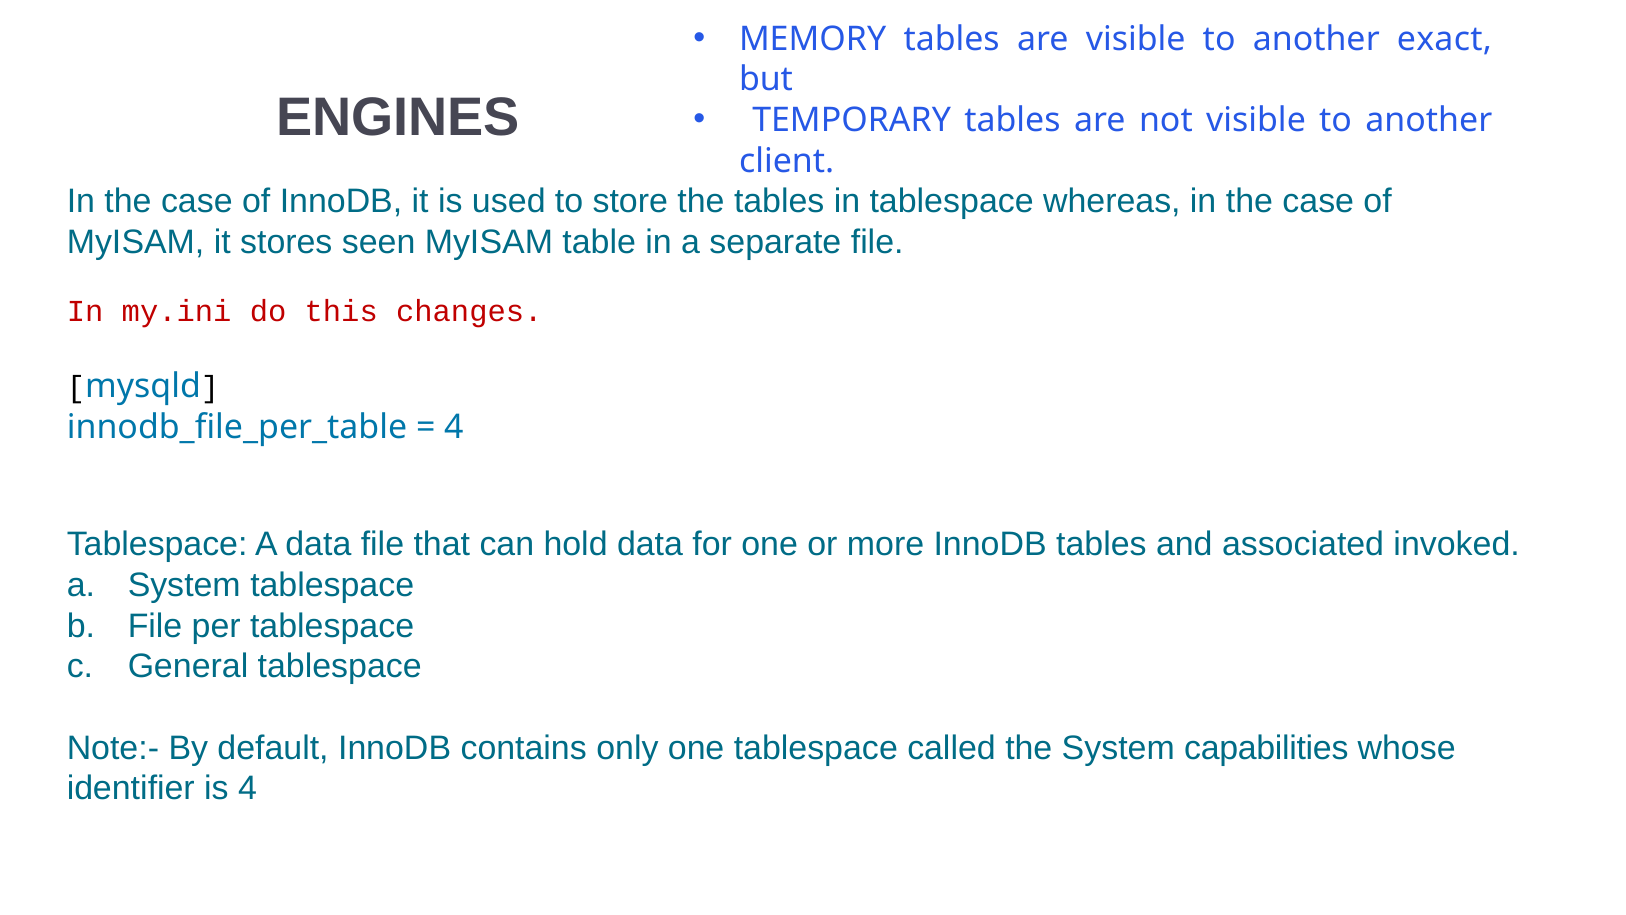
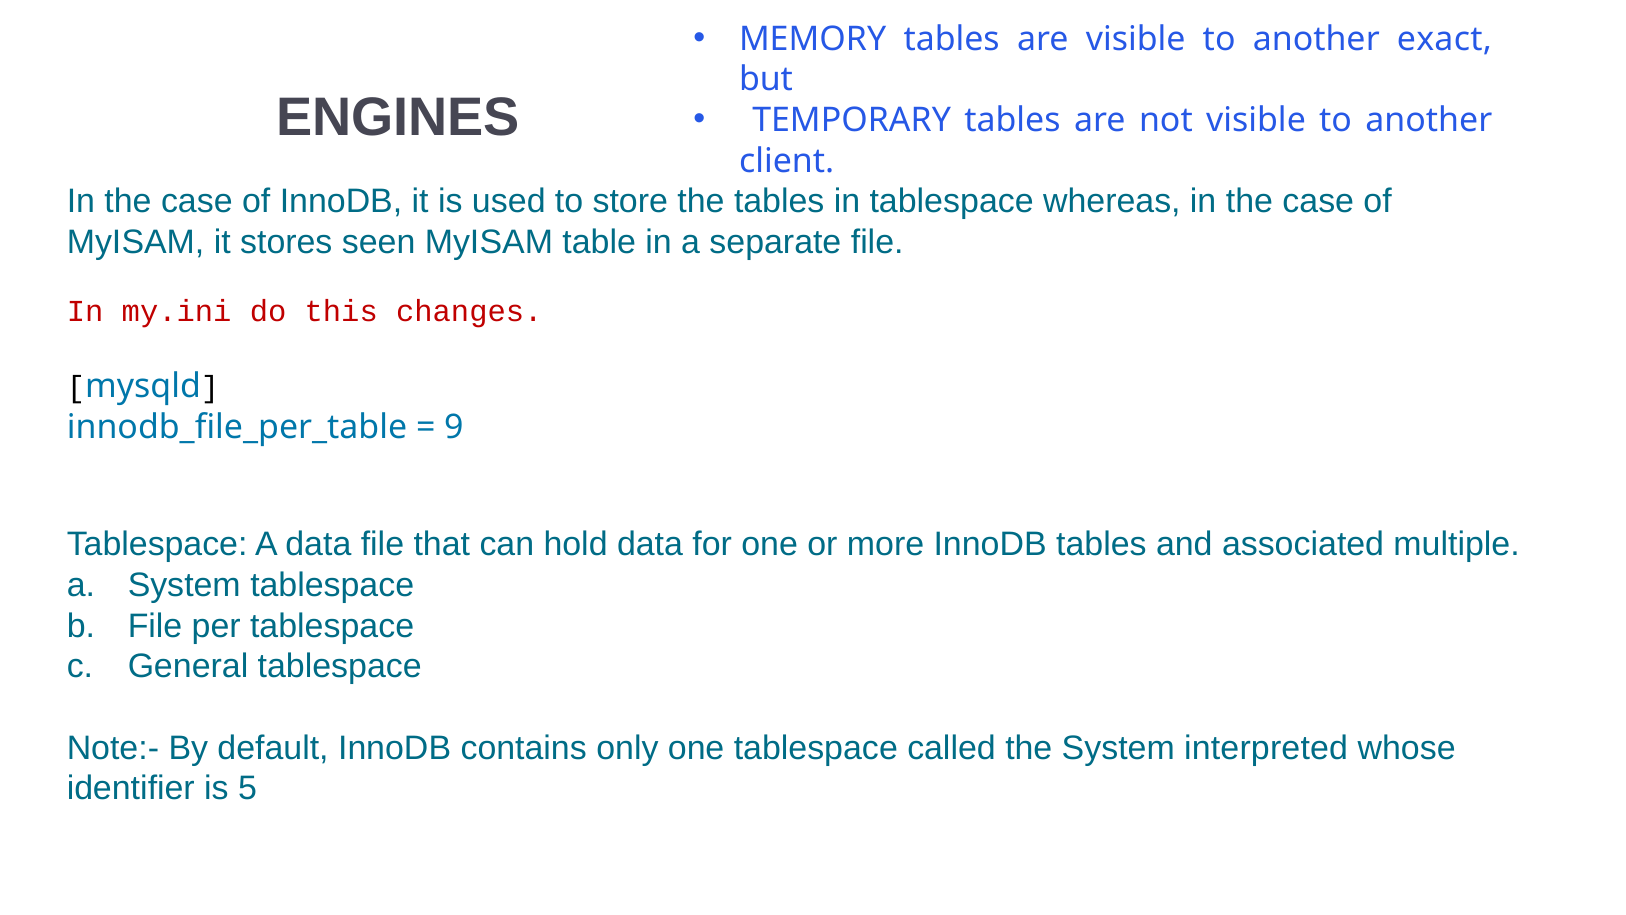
4 at (454, 427): 4 -> 9
invoked: invoked -> multiple
capabilities: capabilities -> interpreted
is 4: 4 -> 5
